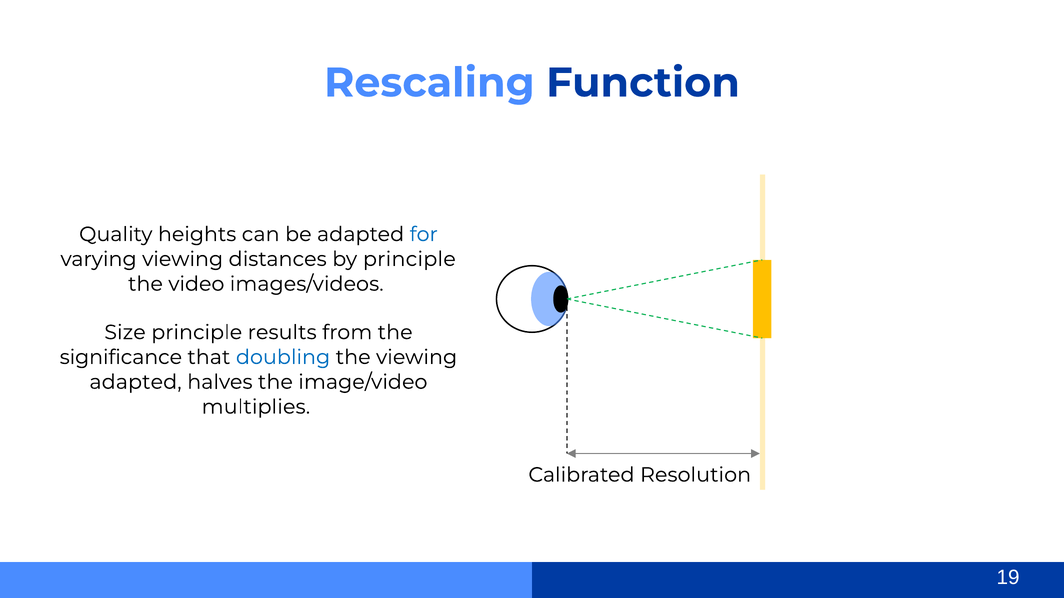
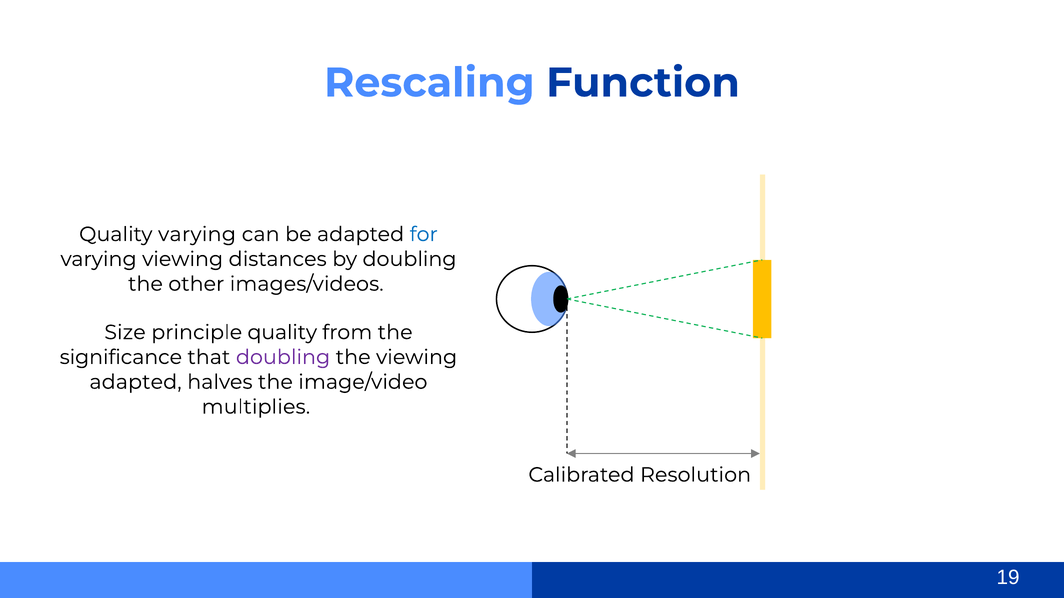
Quality heights: heights -> varying
by principle: principle -> doubling
video: video -> other
principle results: results -> quality
doubling at (283, 357) colour: blue -> purple
